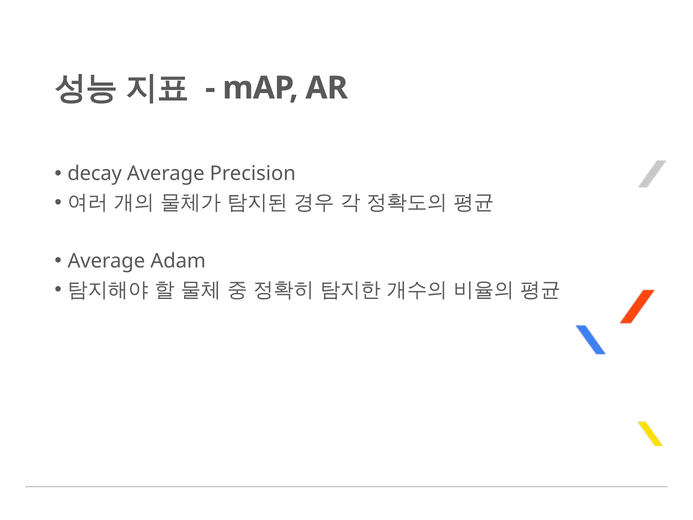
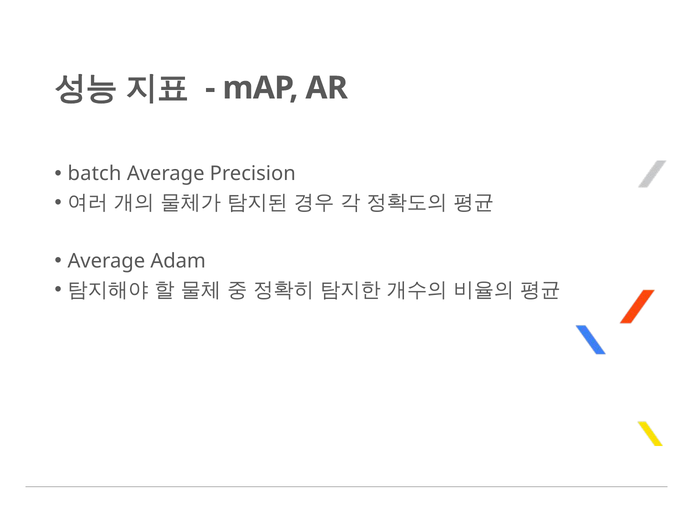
decay: decay -> batch
